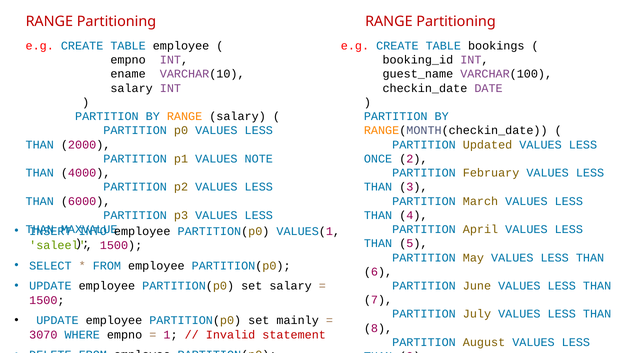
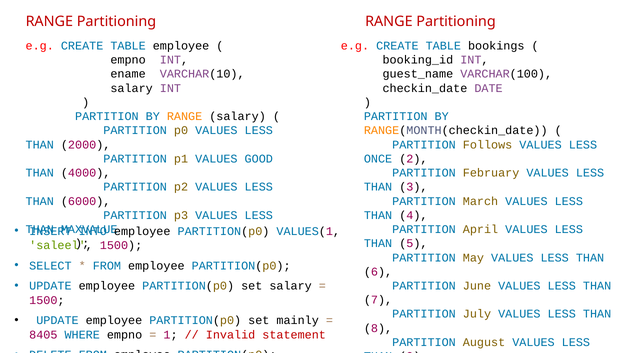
Updated: Updated -> Follows
NOTE: NOTE -> GOOD
3070: 3070 -> 8405
